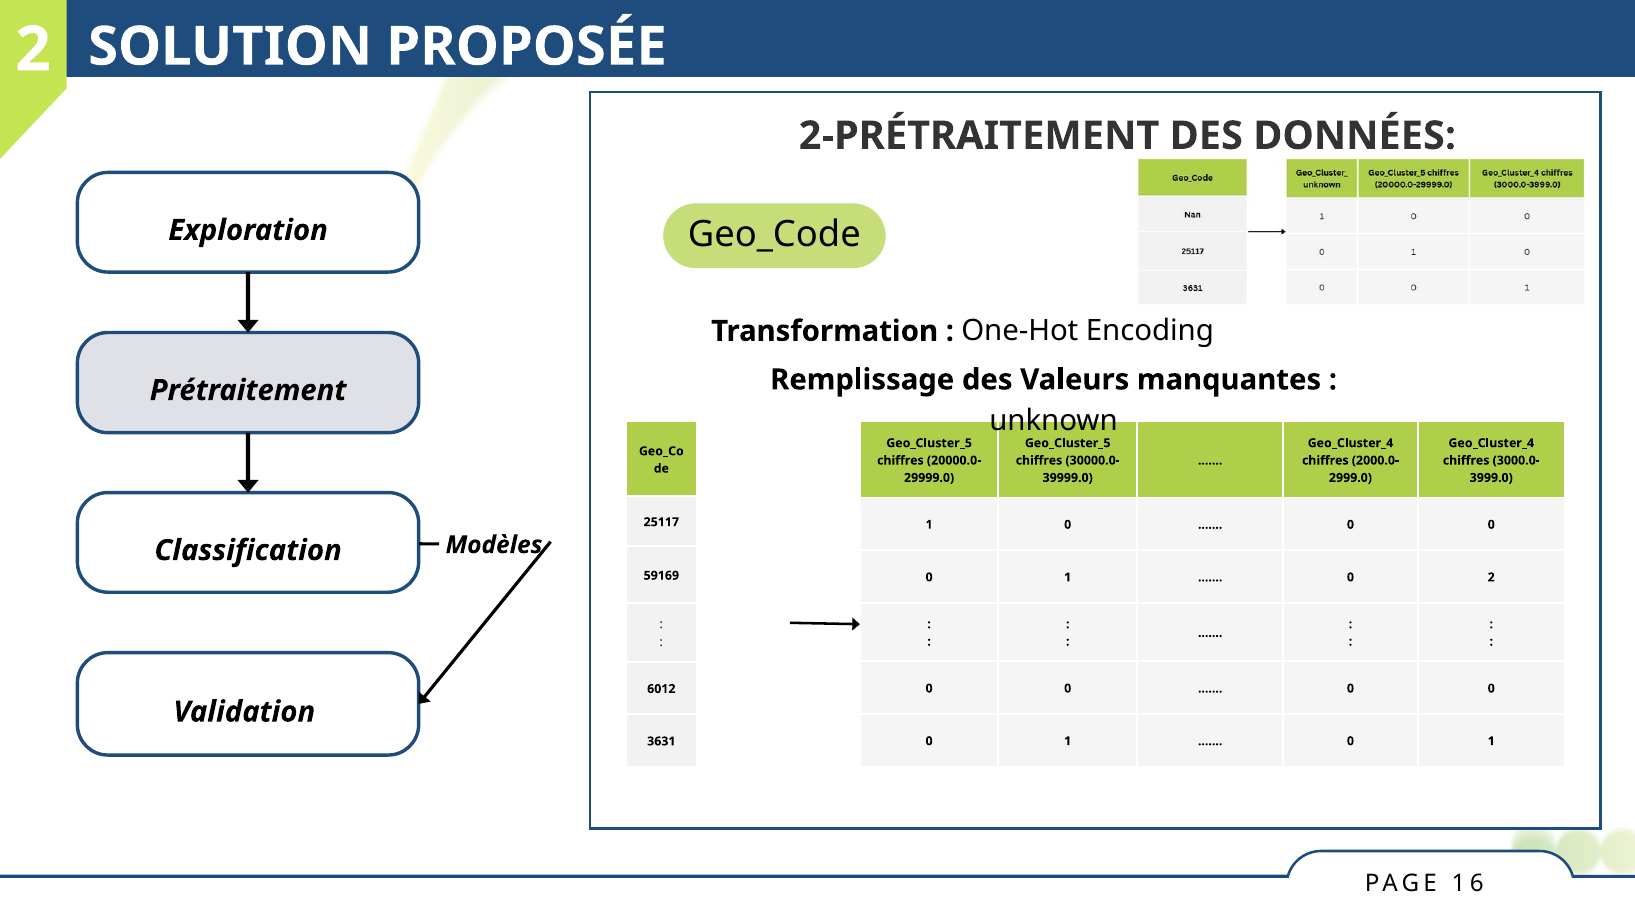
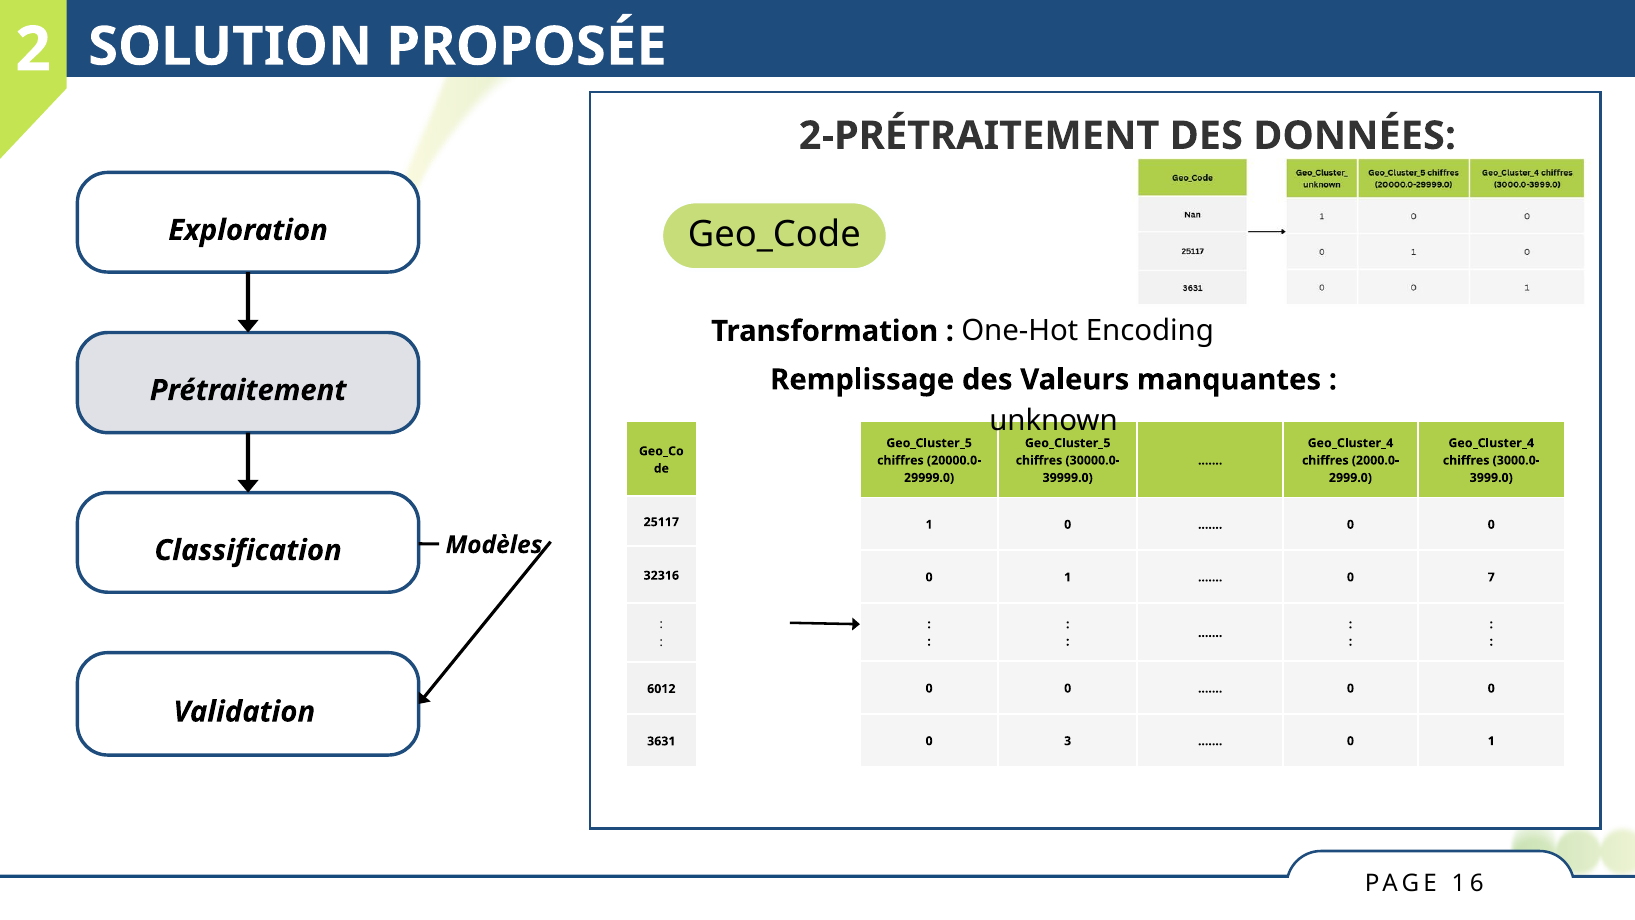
59169: 59169 -> 32316
0 2: 2 -> 7
1 at (1068, 741): 1 -> 3
